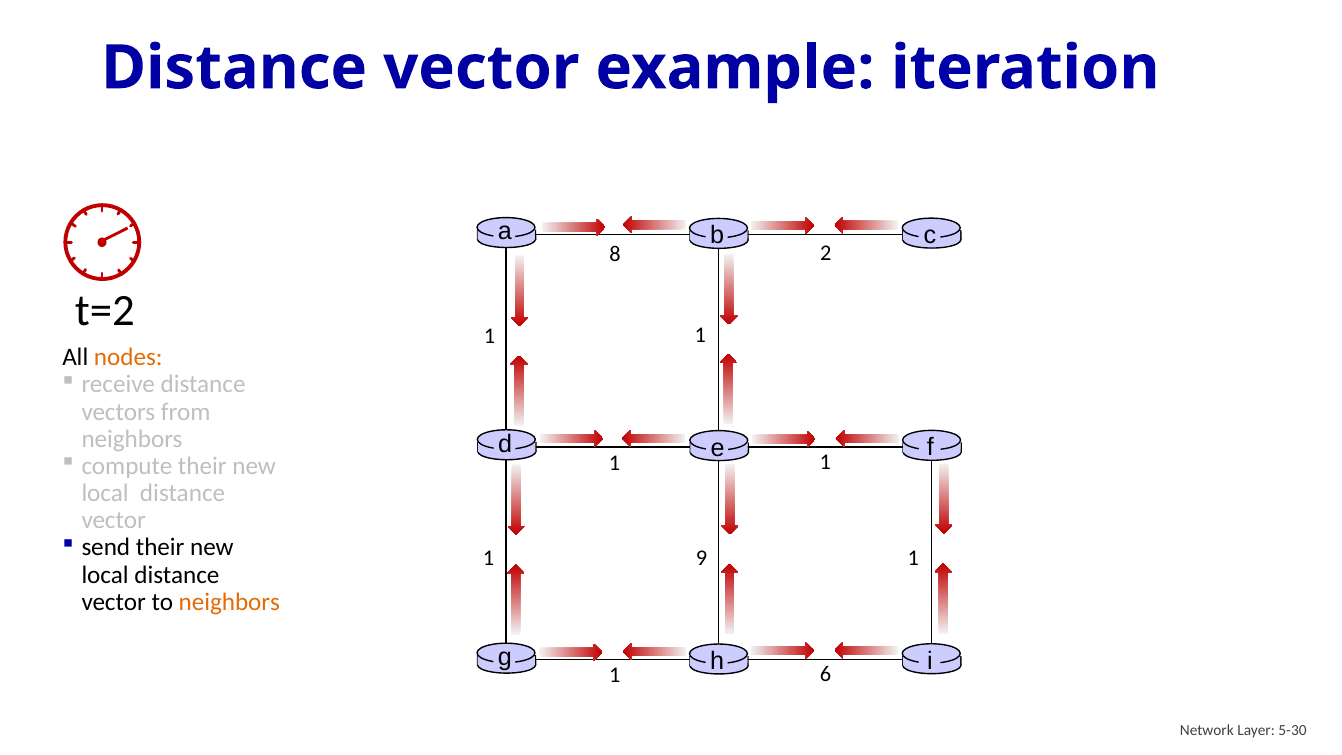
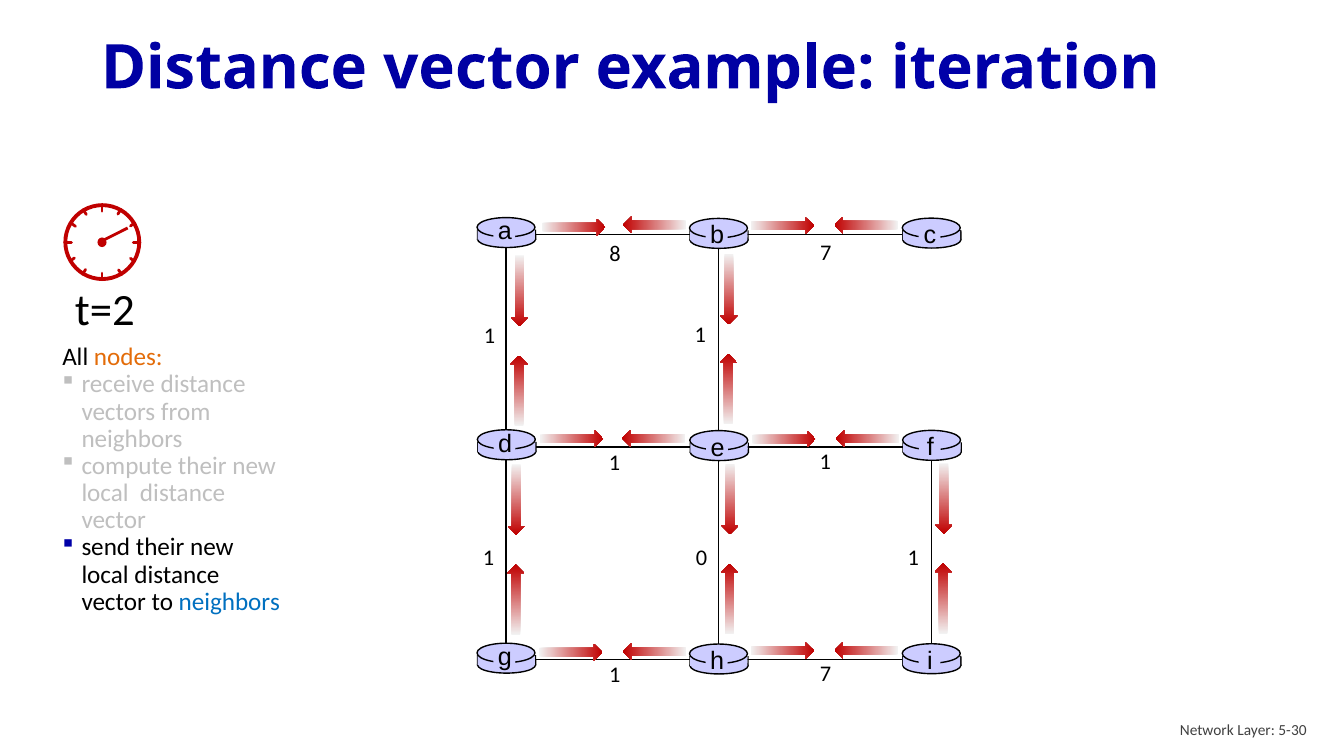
8 2: 2 -> 7
9: 9 -> 0
neighbors at (229, 602) colour: orange -> blue
1 6: 6 -> 7
